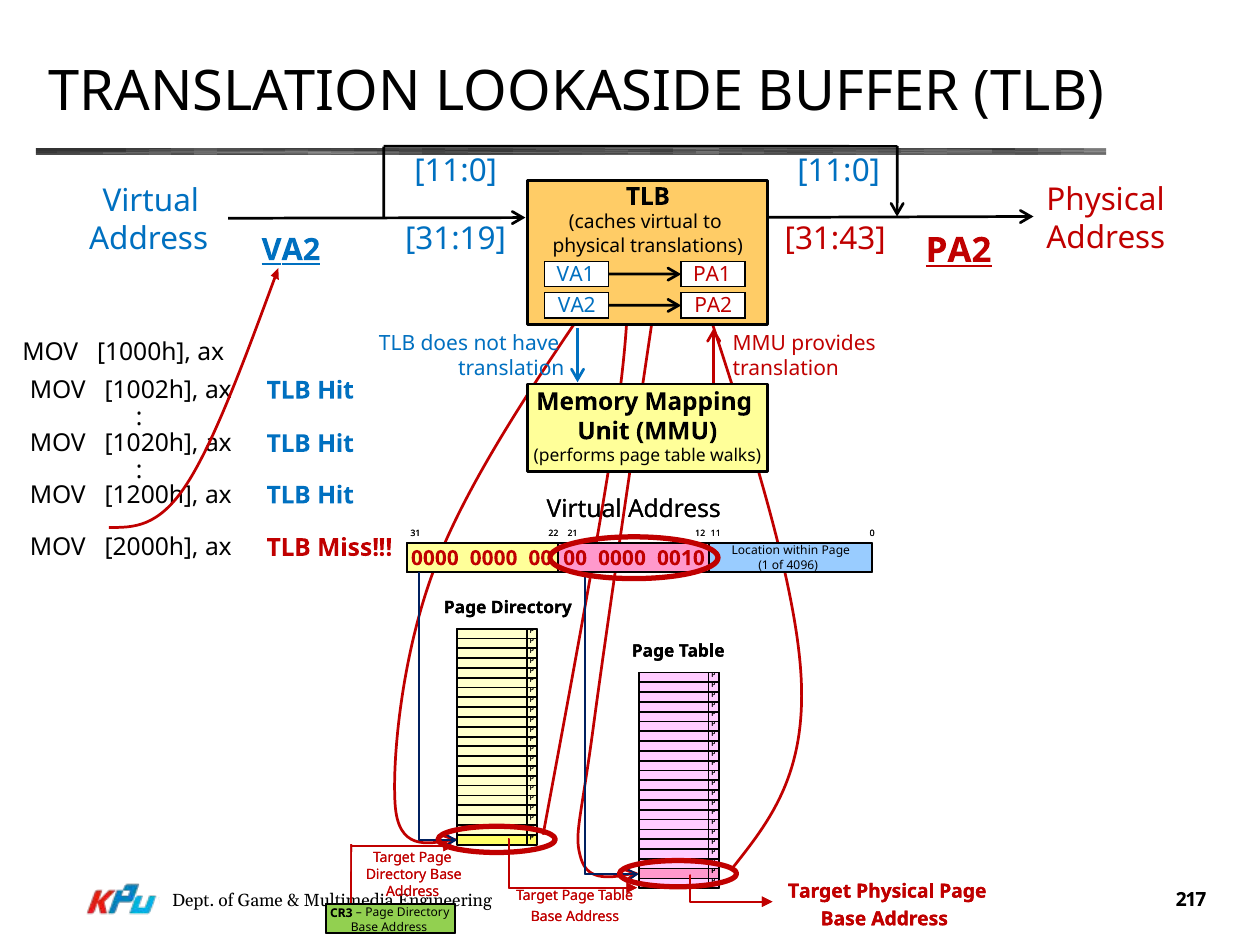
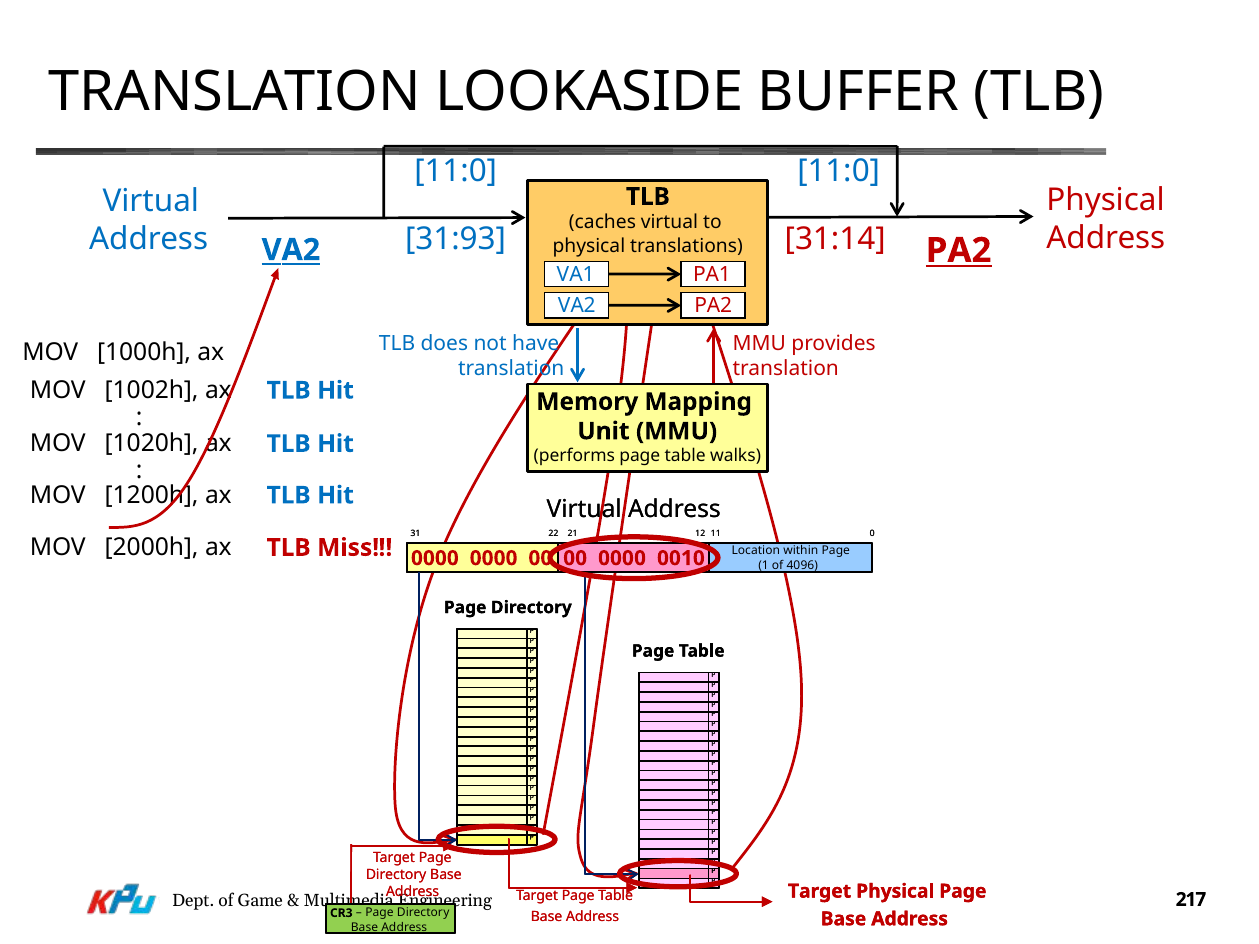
31:19: 31:19 -> 31:93
31:43: 31:43 -> 31:14
